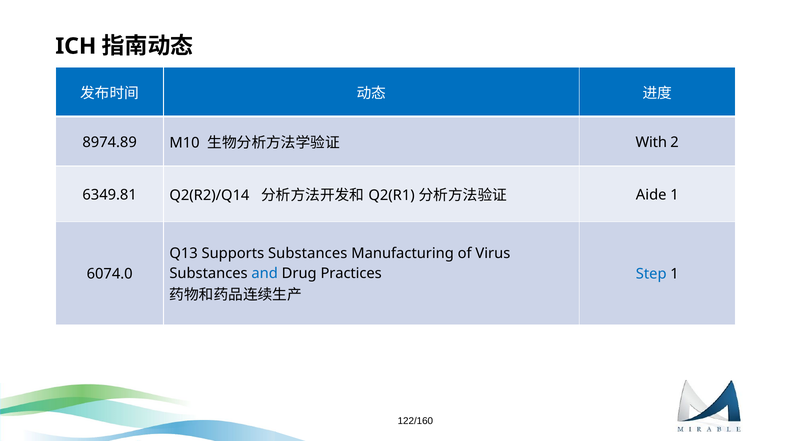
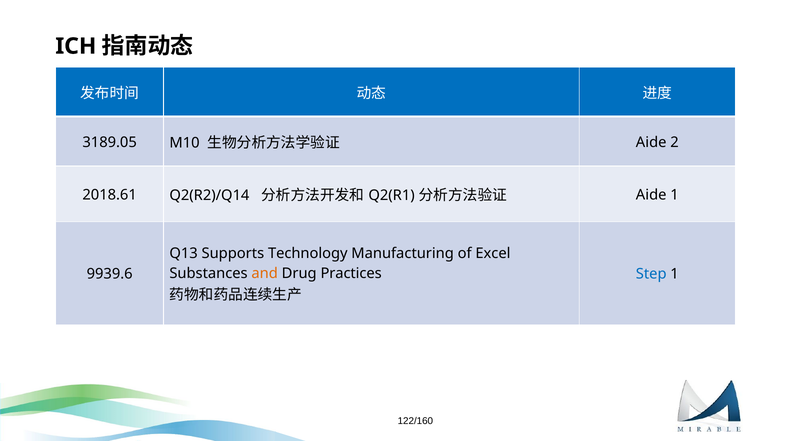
8974.89: 8974.89 -> 3189.05
With at (651, 142): With -> Aide
6349.81: 6349.81 -> 2018.61
Supports Substances: Substances -> Technology
Virus: Virus -> Excel
and colour: blue -> orange
6074.0: 6074.0 -> 9939.6
